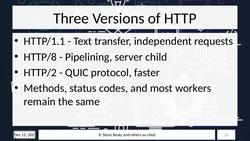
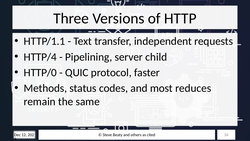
HTTP/8: HTTP/8 -> HTTP/4
HTTP/2: HTTP/2 -> HTTP/0
workers: workers -> reduces
